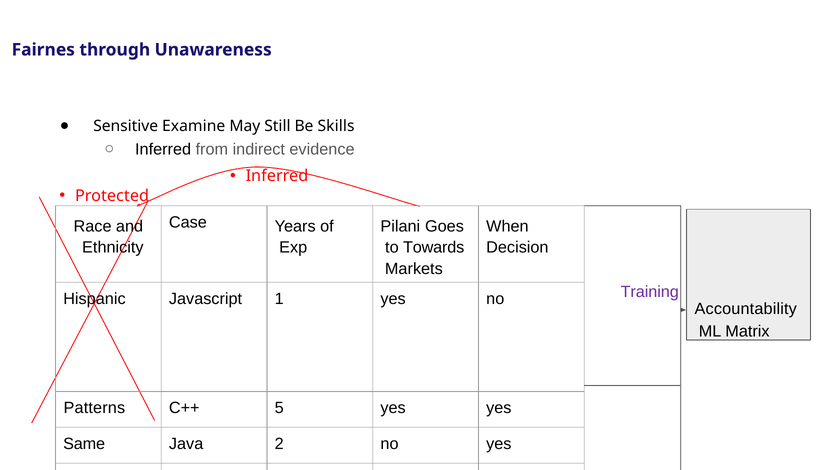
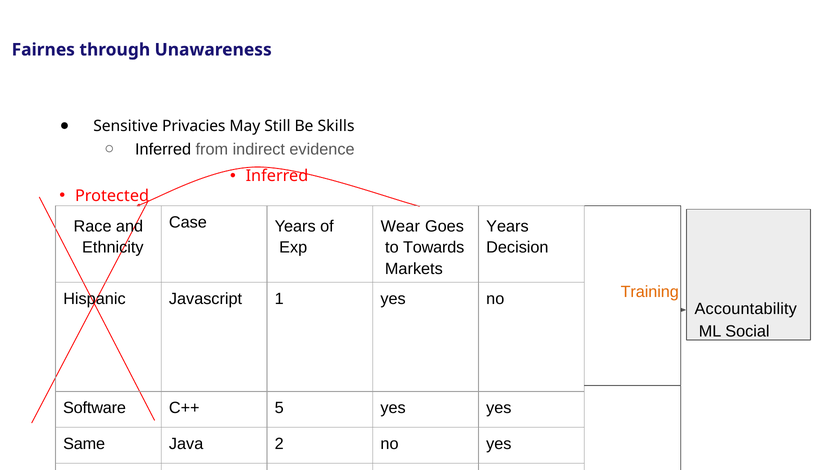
Examine: Examine -> Privacies
Pilani: Pilani -> Wear
When at (507, 226): When -> Years
Training colour: purple -> orange
Matrix: Matrix -> Social
Patterns: Patterns -> Software
